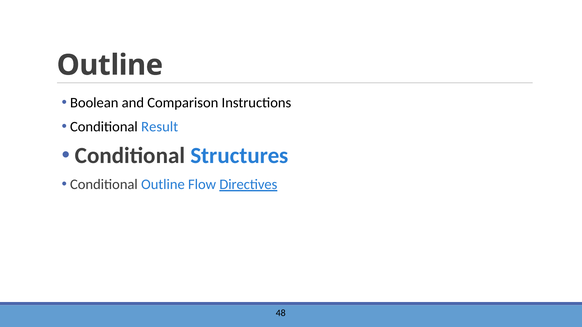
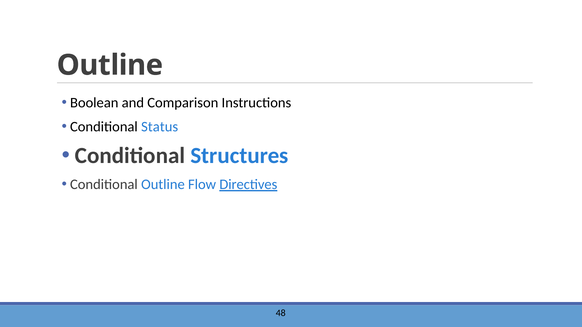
Result: Result -> Status
